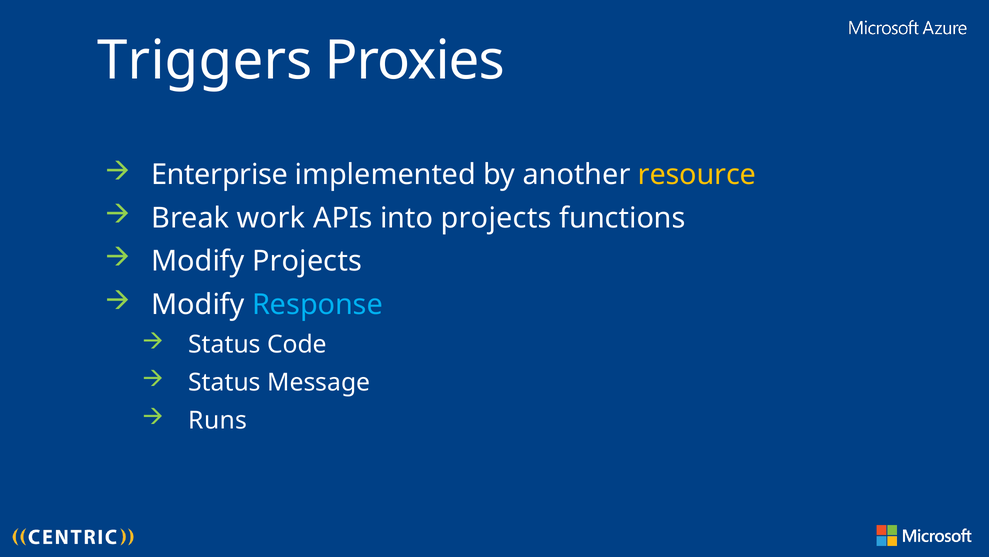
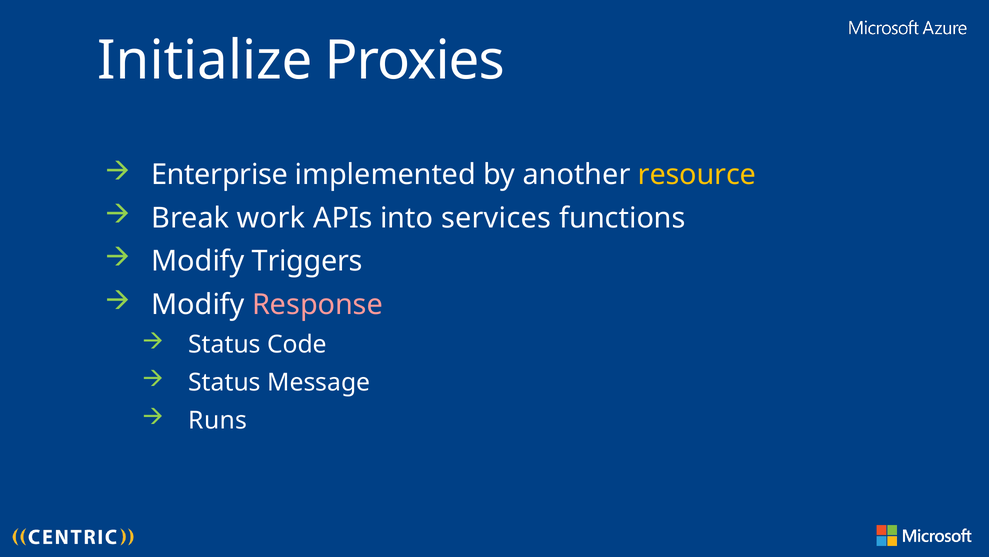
Triggers: Triggers -> Initialize
into projects: projects -> services
Modify Projects: Projects -> Triggers
Response colour: light blue -> pink
